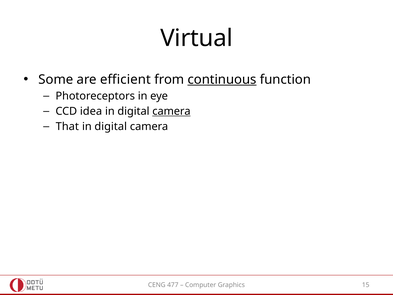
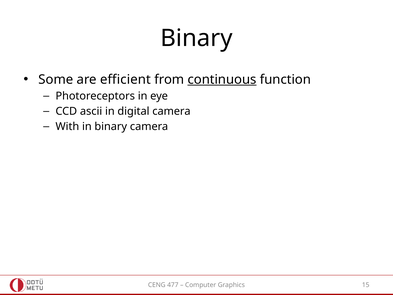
Virtual at (197, 38): Virtual -> Binary
idea: idea -> ascii
camera at (171, 111) underline: present -> none
That: That -> With
digital at (111, 127): digital -> binary
